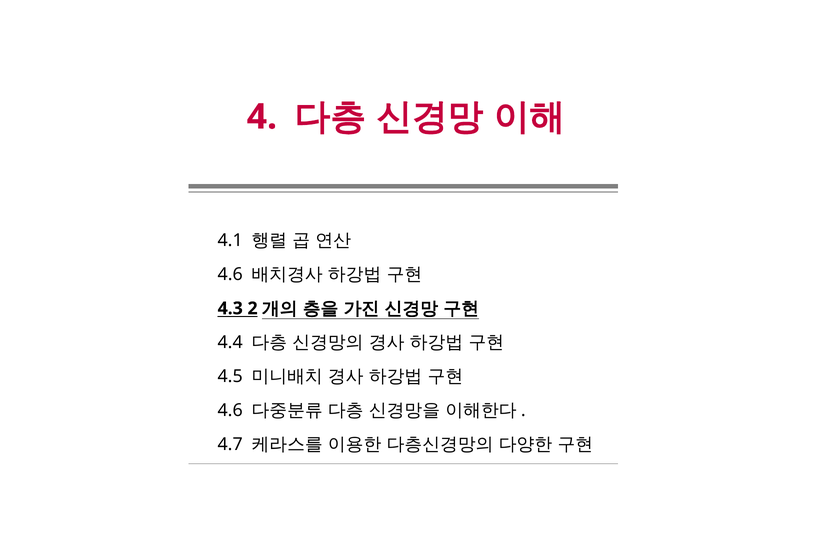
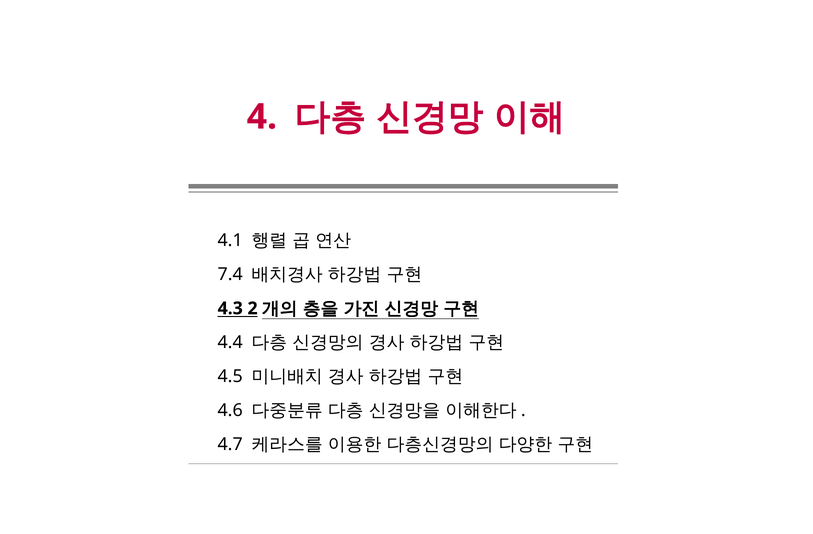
4.6 at (230, 274): 4.6 -> 7.4
